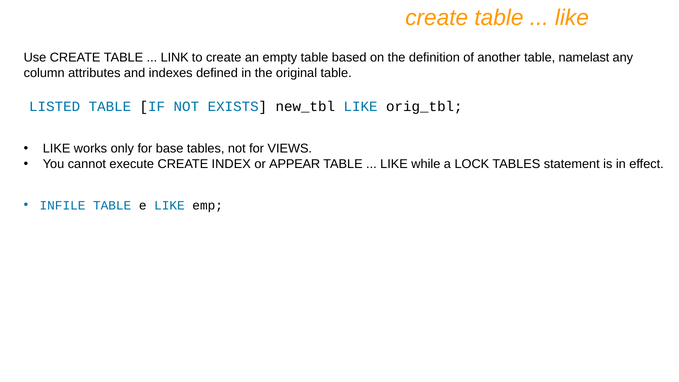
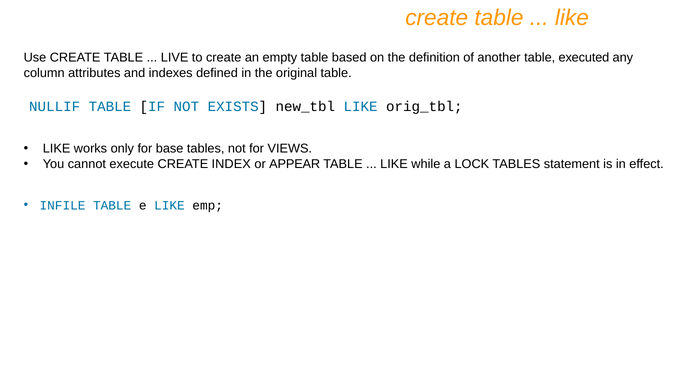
LINK: LINK -> LIVE
namelast: namelast -> executed
LISTED: LISTED -> NULLIF
